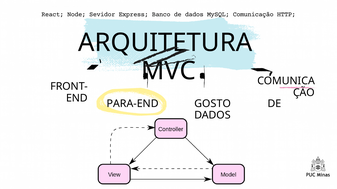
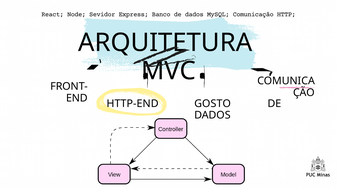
PARA-END: PARA-END -> HTTP-END
